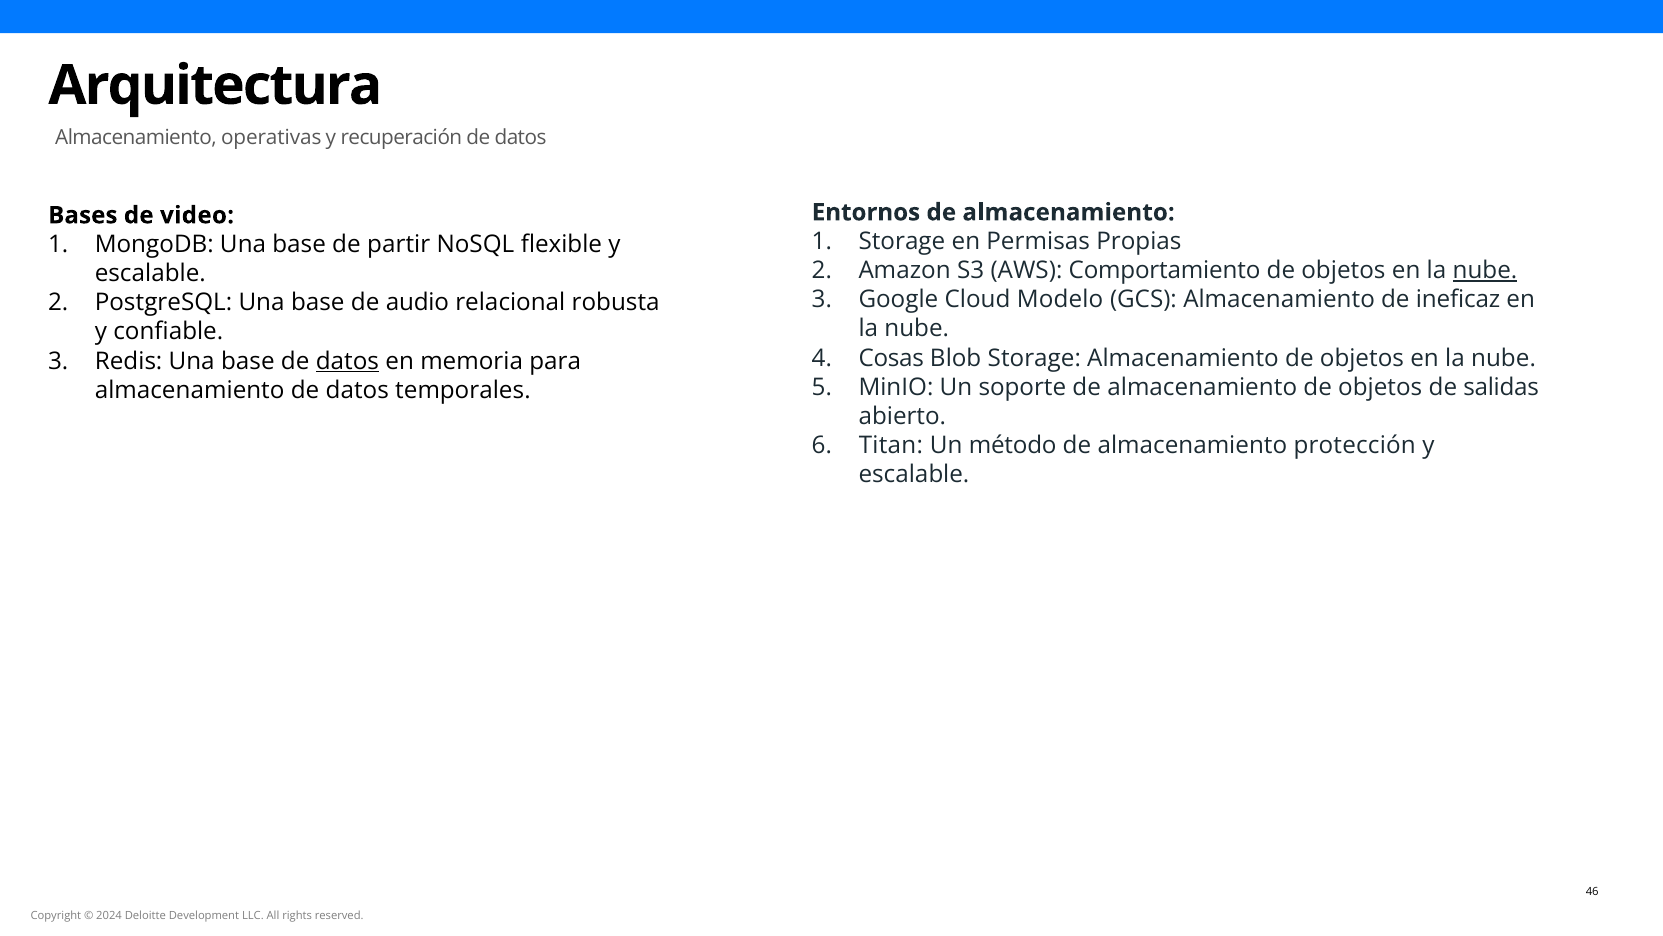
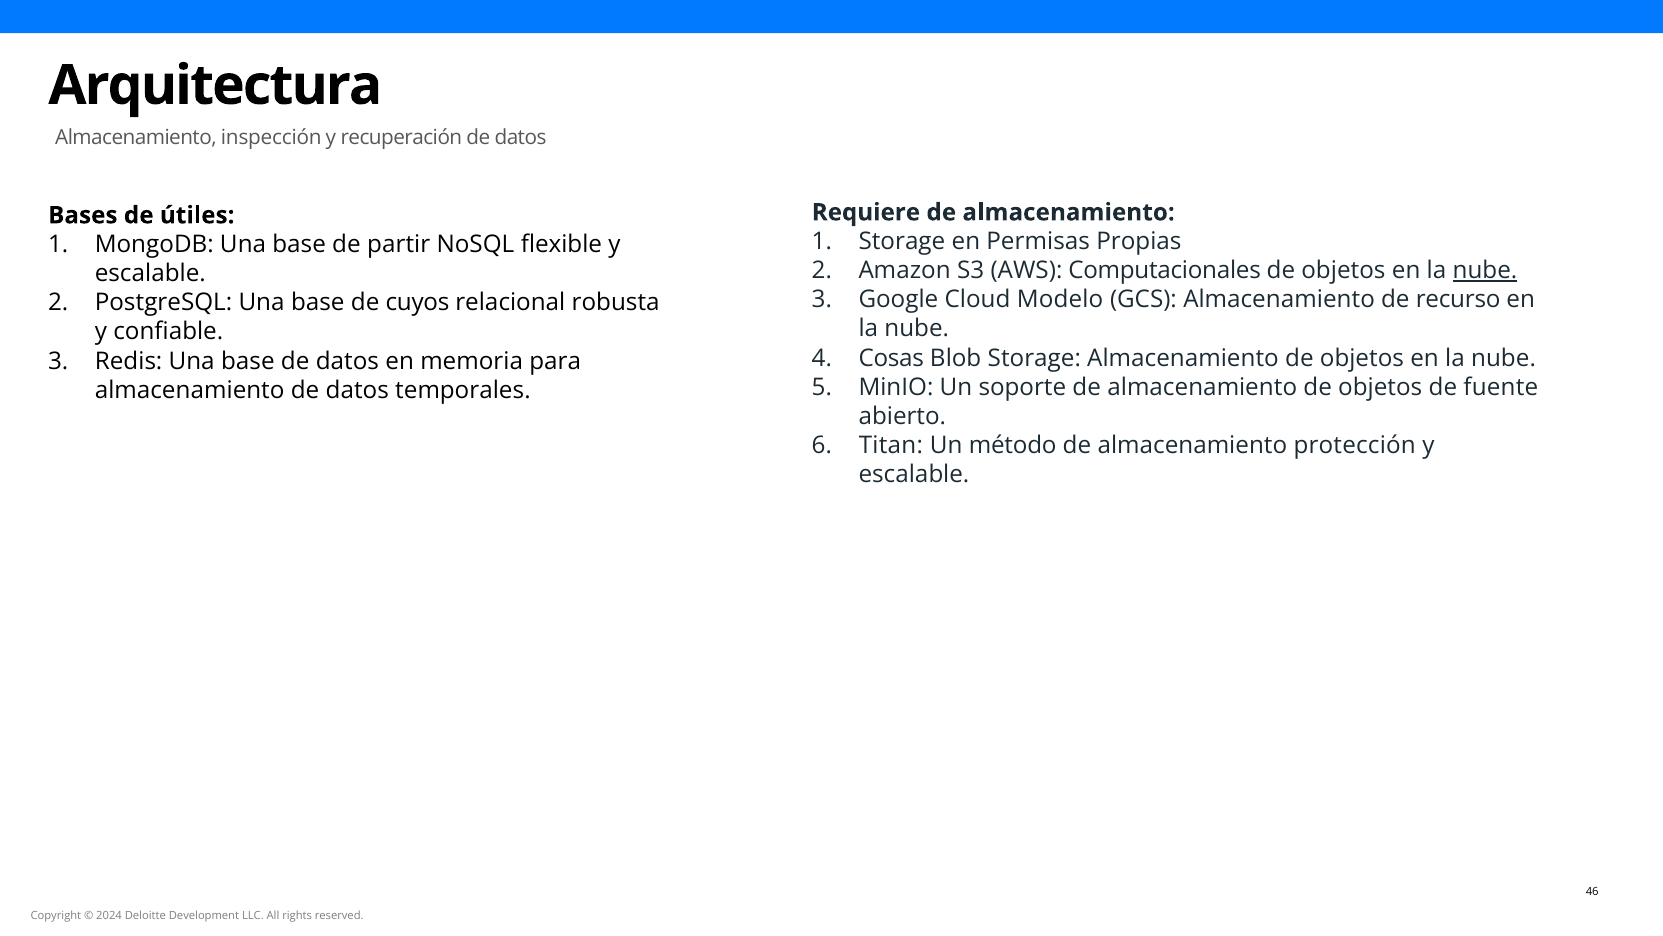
operativas: operativas -> inspección
Entornos: Entornos -> Requiere
video: video -> útiles
Comportamiento: Comportamiento -> Computacionales
ineficaz: ineficaz -> recurso
audio: audio -> cuyos
datos at (347, 361) underline: present -> none
salidas: salidas -> fuente
